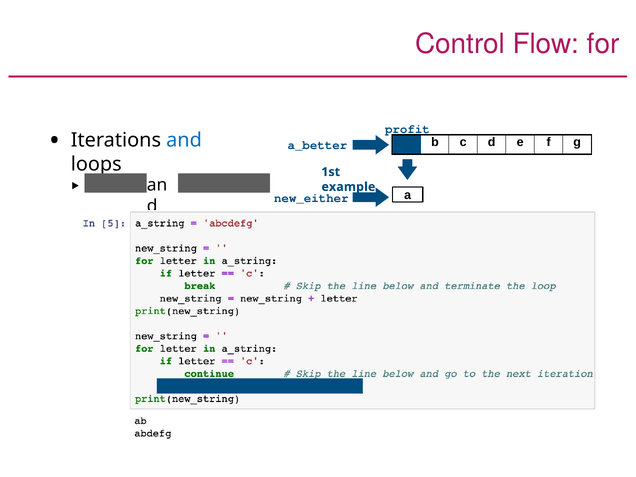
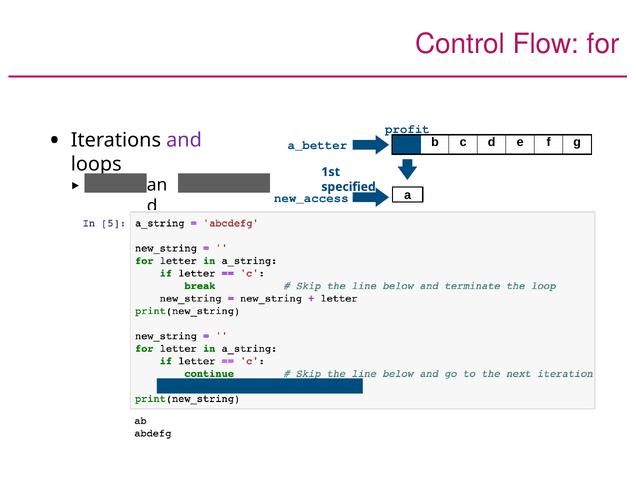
and colour: blue -> purple
example: example -> specified
new_either: new_either -> new_access
